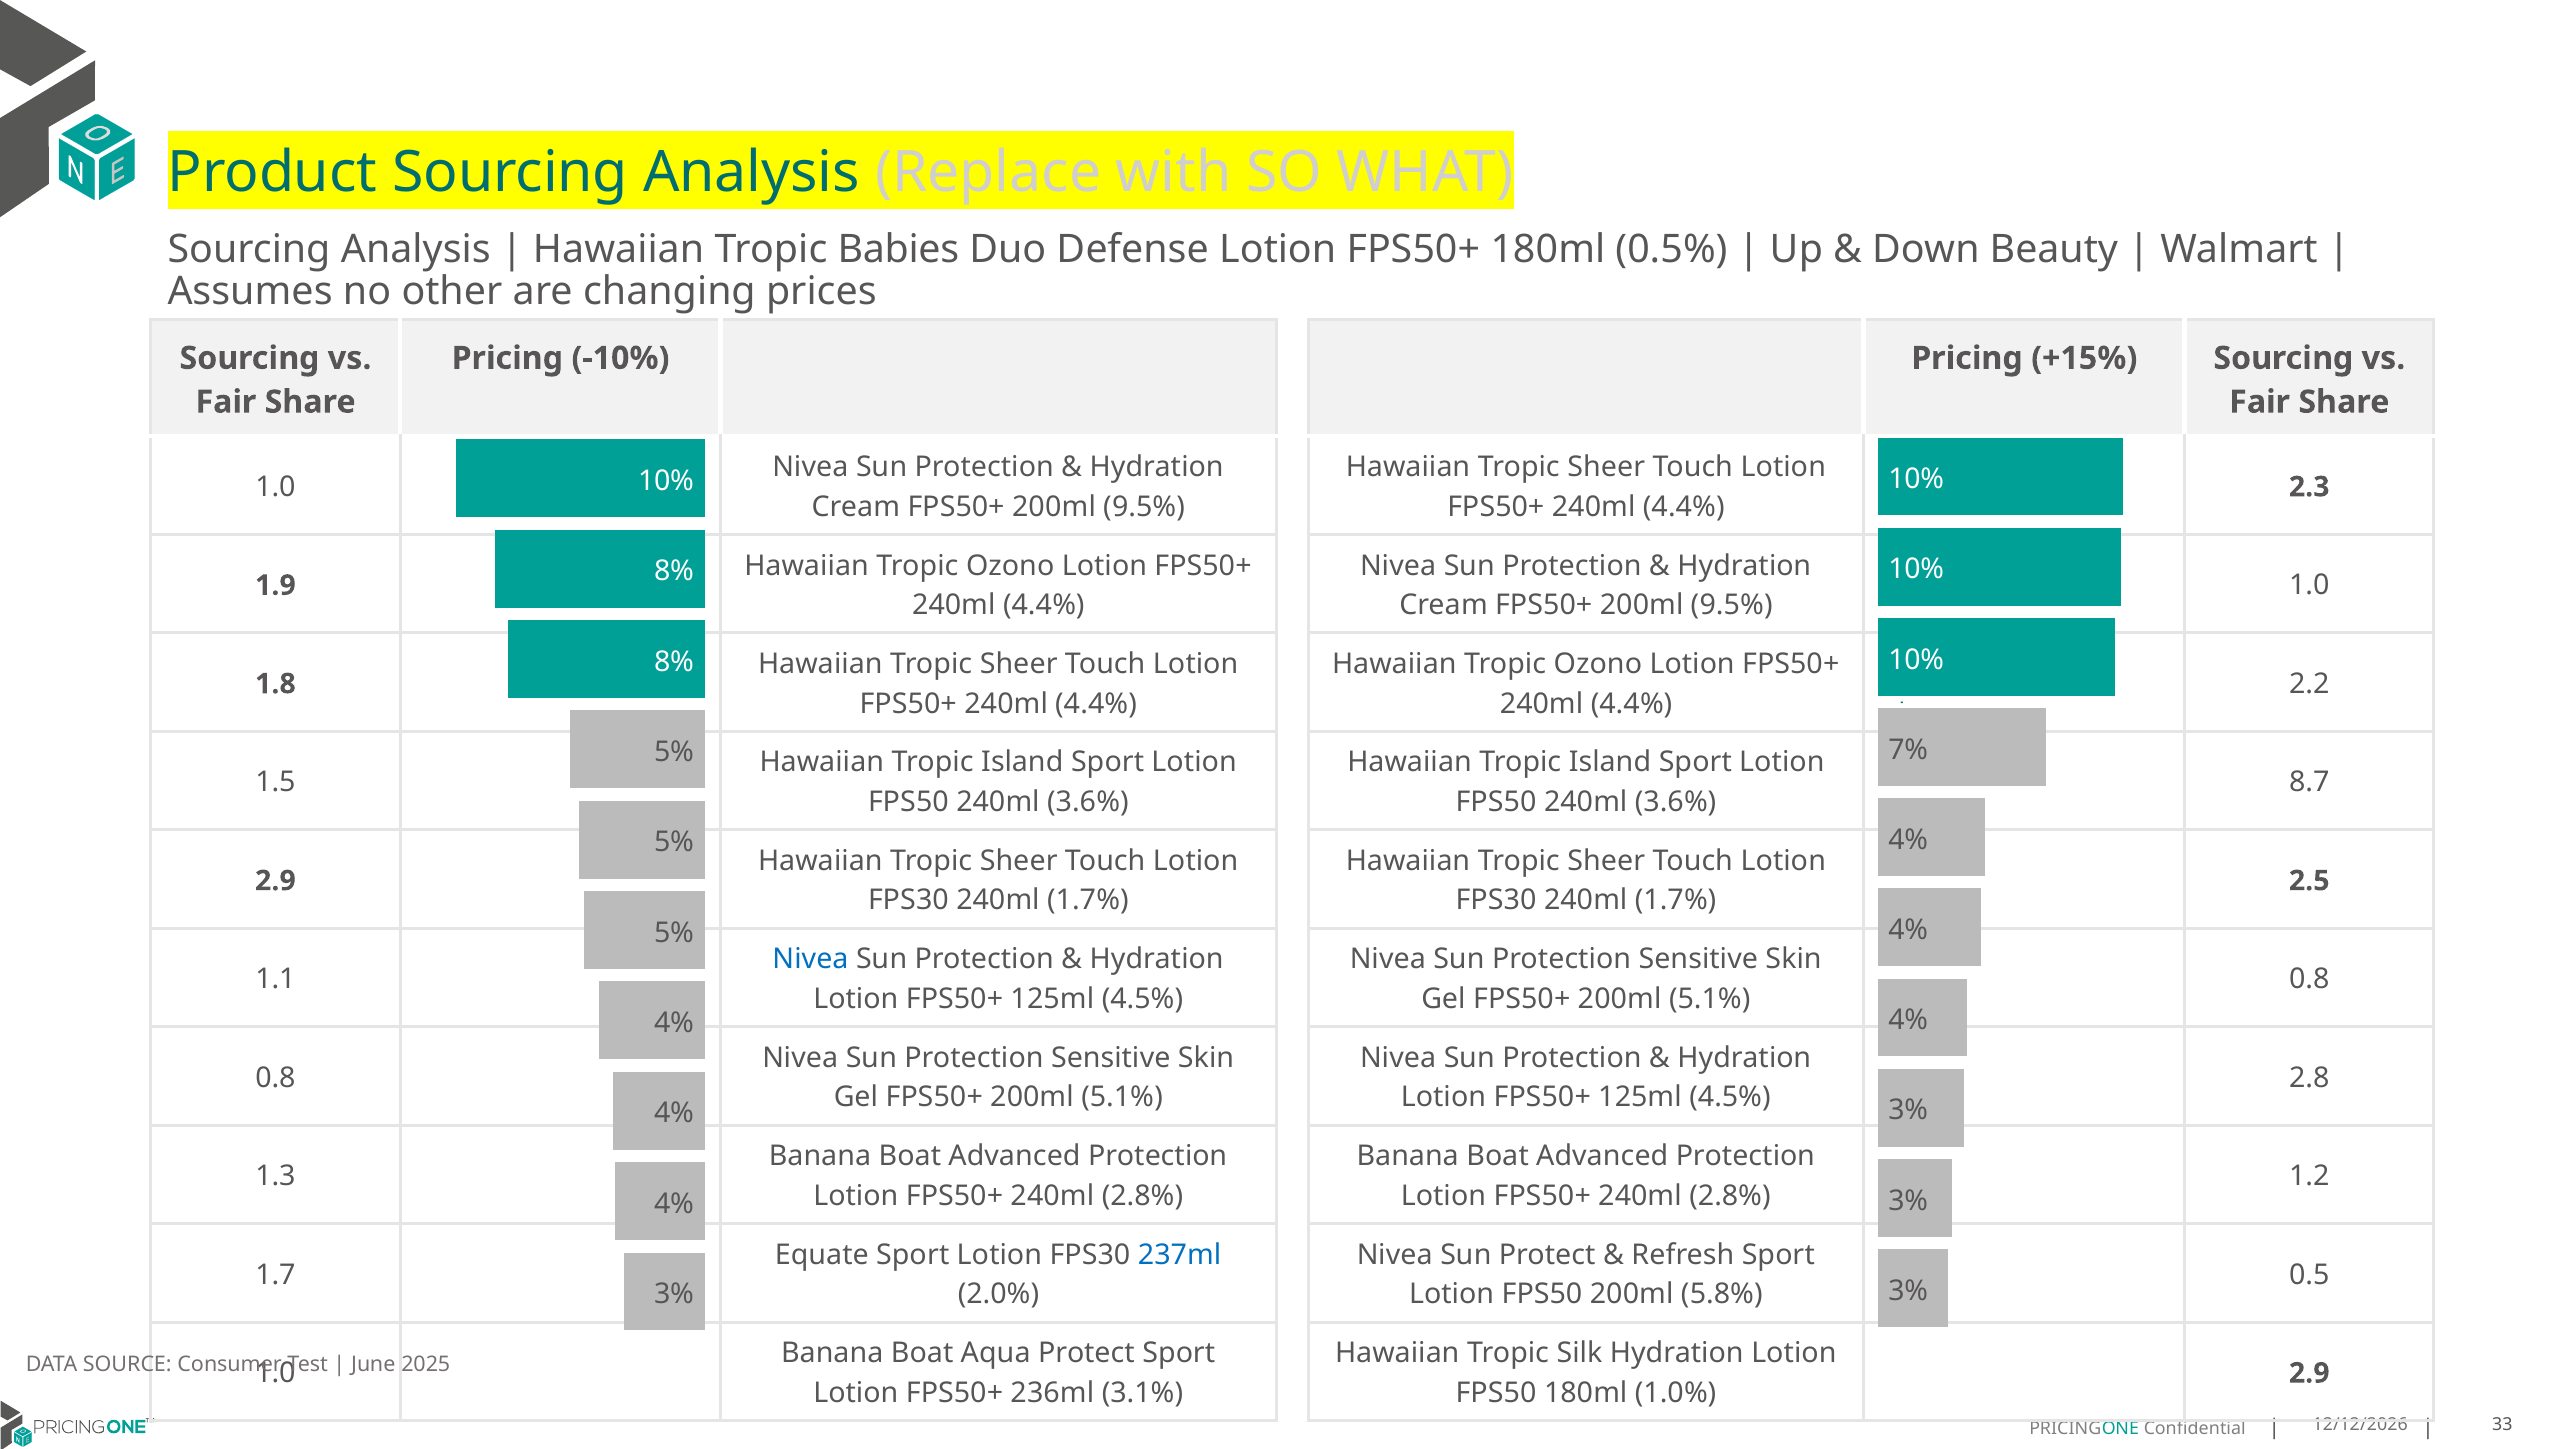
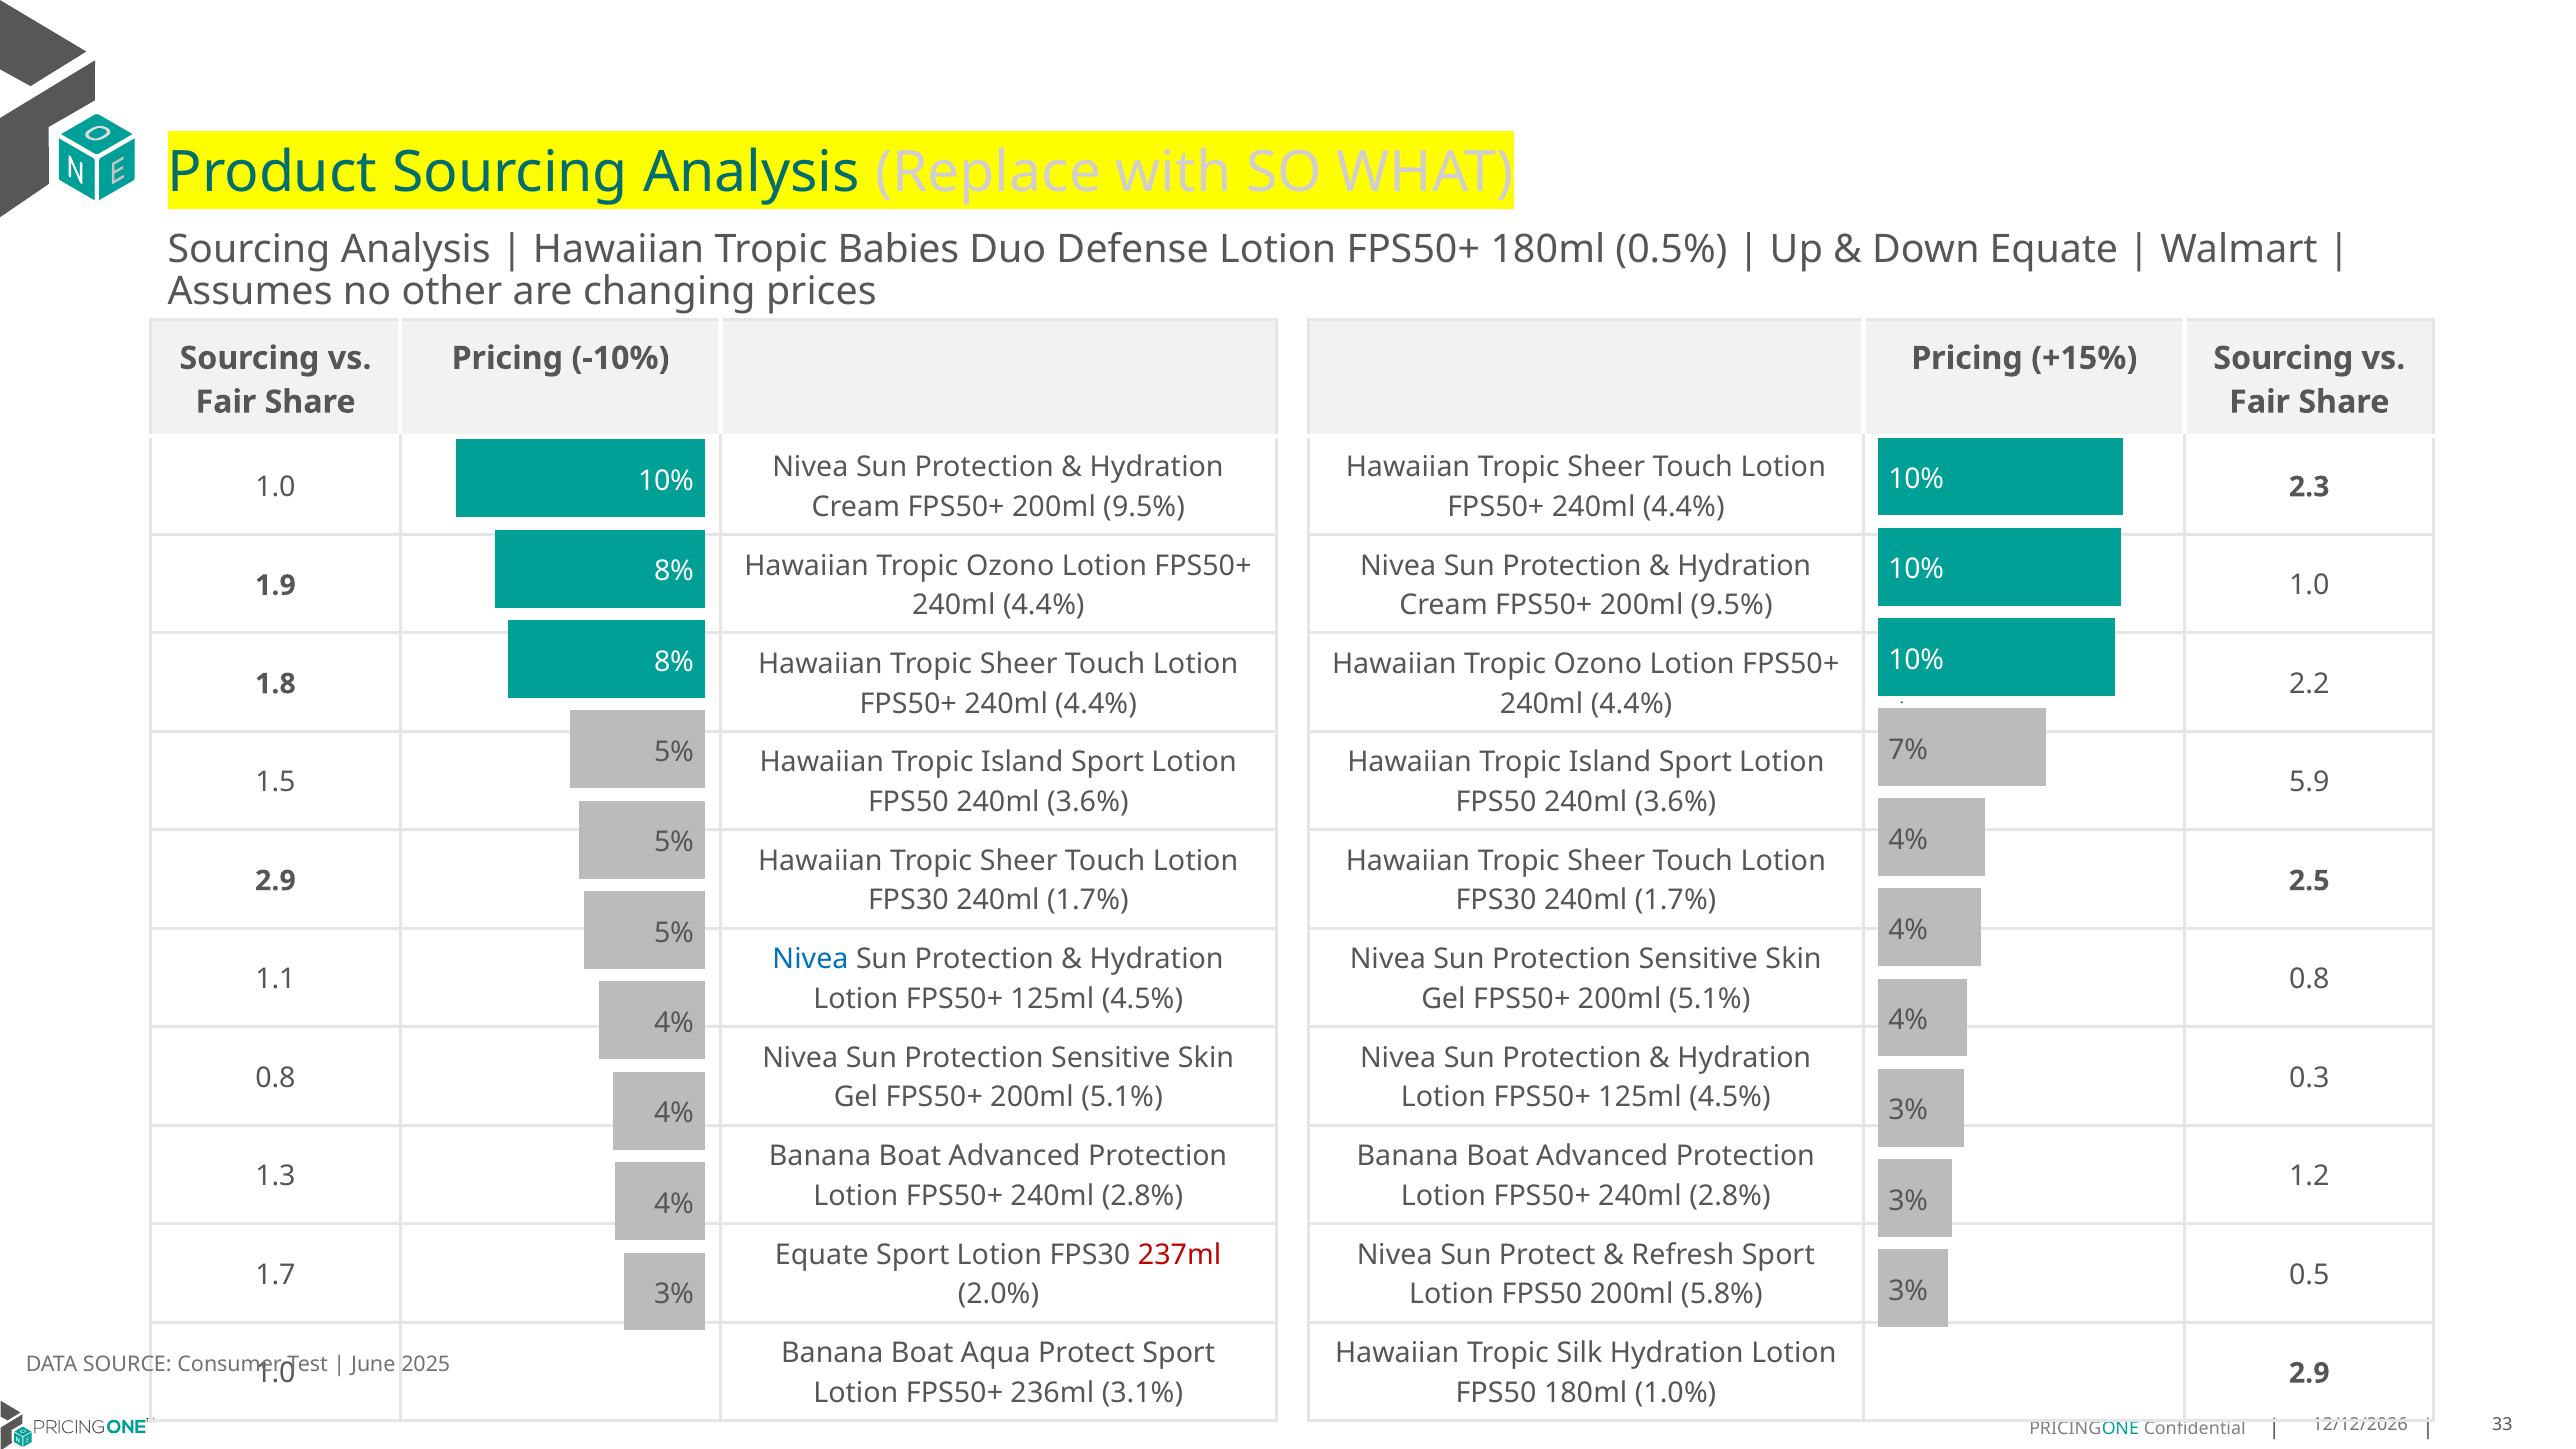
Down Beauty: Beauty -> Equate
8.7: 8.7 -> 5.9
2.8: 2.8 -> 0.3
237ml colour: blue -> red
